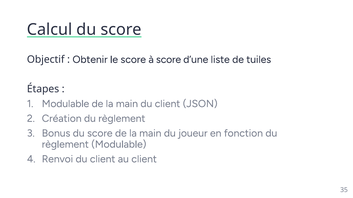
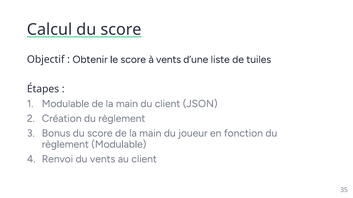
à score: score -> vents
Renvoi du client: client -> vents
